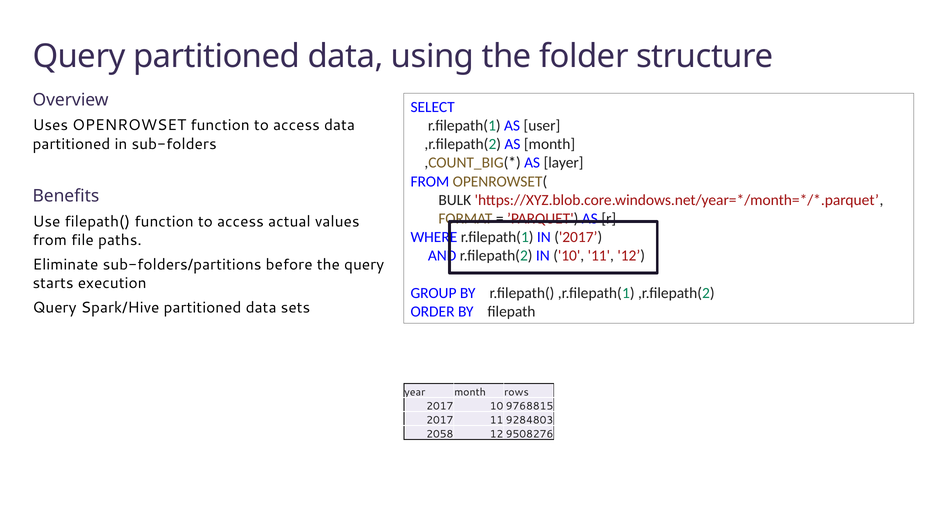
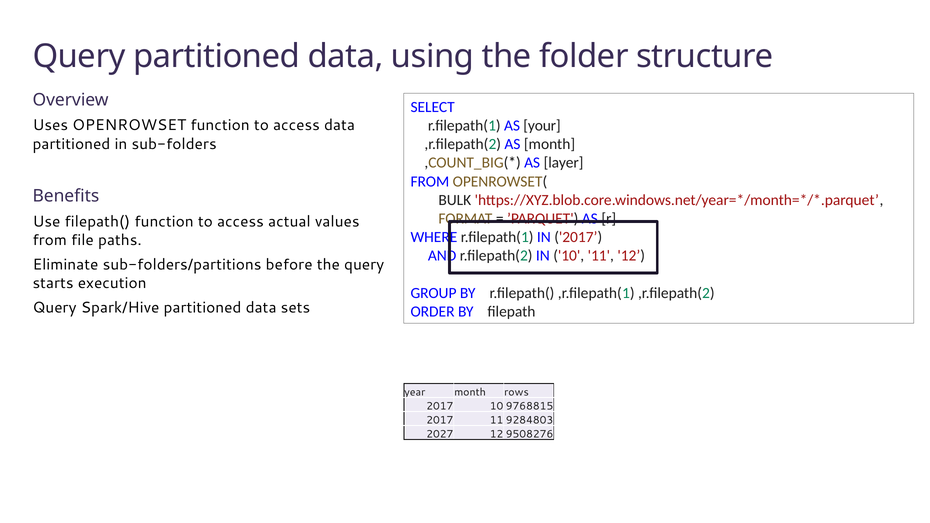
user: user -> your
2058: 2058 -> 2027
